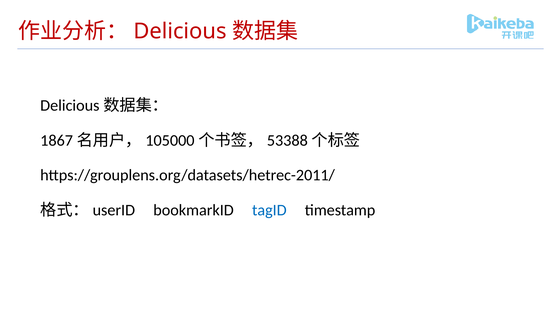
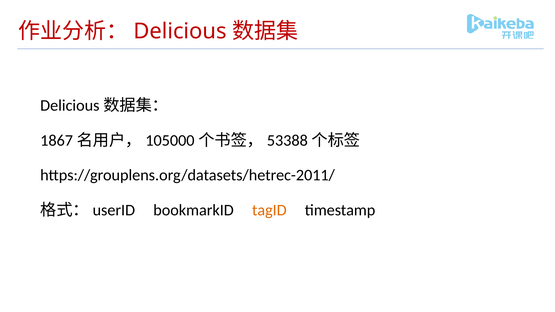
tagID colour: blue -> orange
